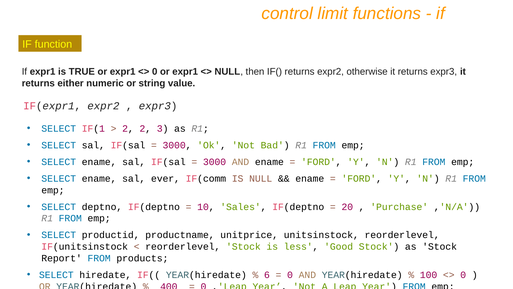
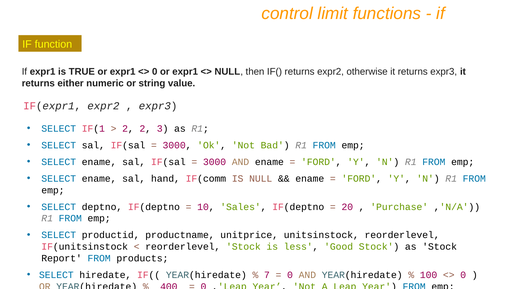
ever: ever -> hand
6: 6 -> 7
